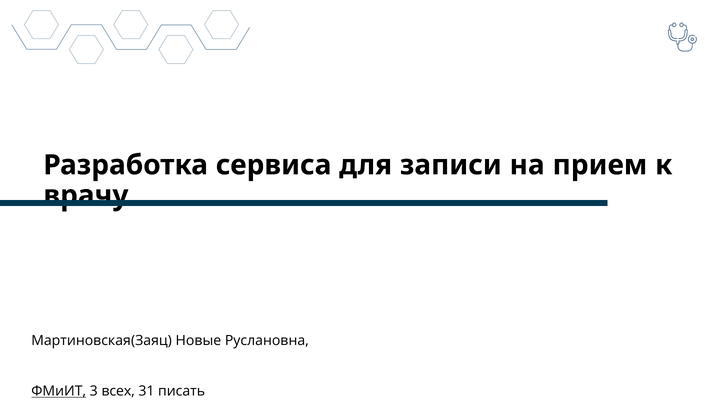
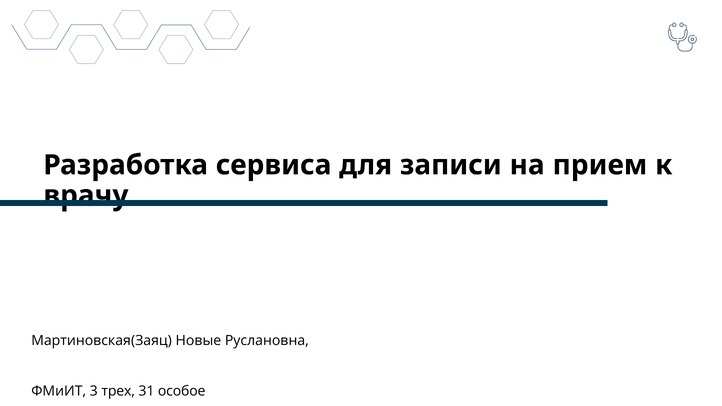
ФМиИТ underline: present -> none
всех: всех -> трех
писать: писать -> особое
